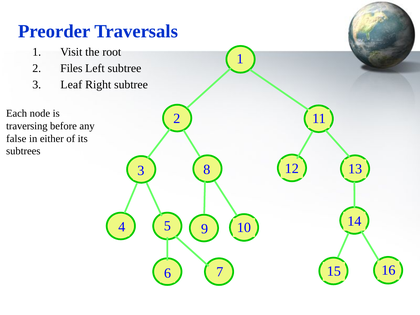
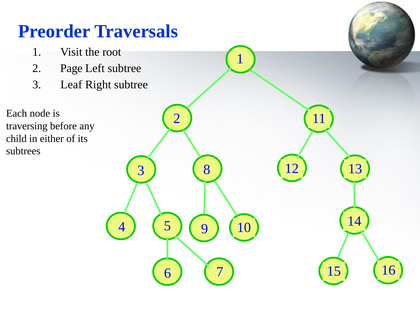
Files: Files -> Page
false: false -> child
